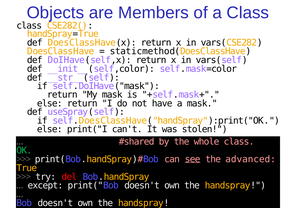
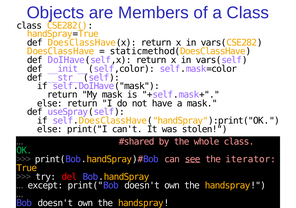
advanced: advanced -> iterator
